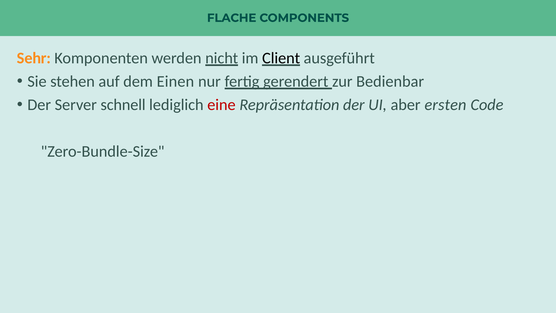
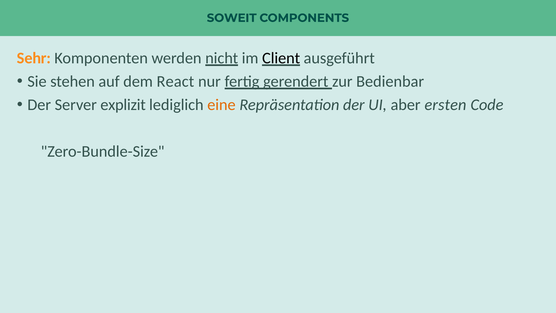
FLACHE: FLACHE -> SOWEIT
Einen: Einen -> React
schnell: schnell -> explizit
eine colour: red -> orange
